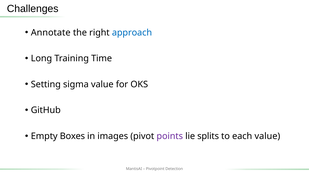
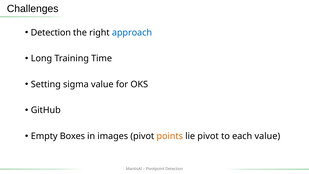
Annotate at (51, 33): Annotate -> Detection
points colour: purple -> orange
lie splits: splits -> pivot
